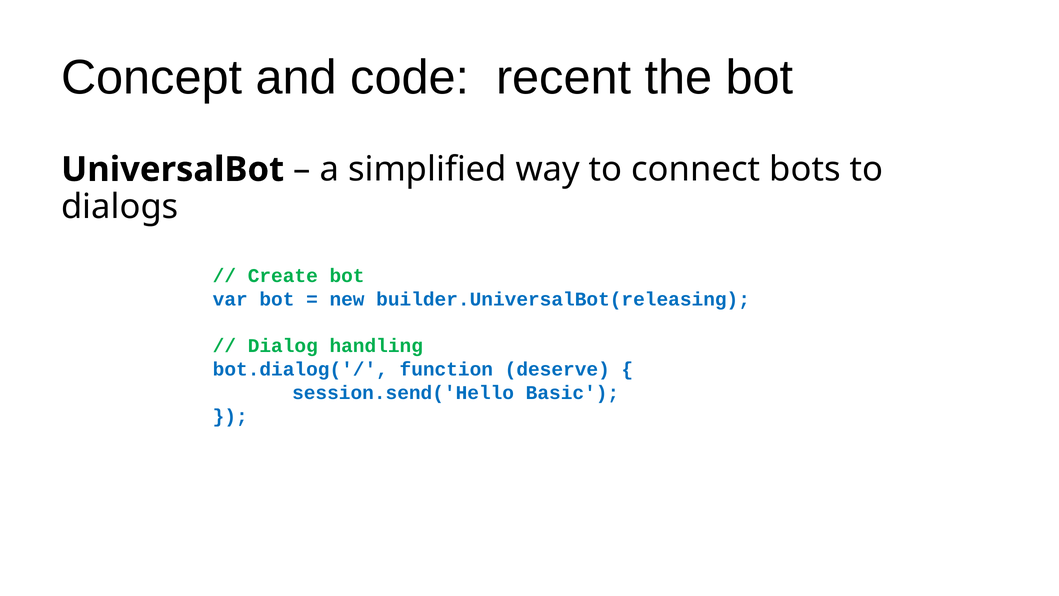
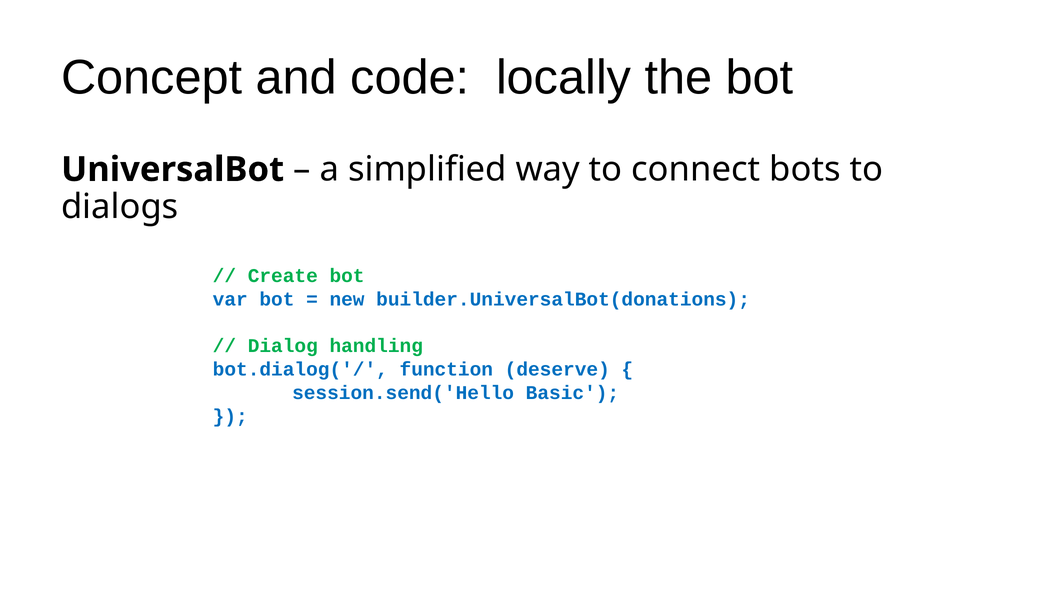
recent: recent -> locally
builder.UniversalBot(releasing: builder.UniversalBot(releasing -> builder.UniversalBot(donations
